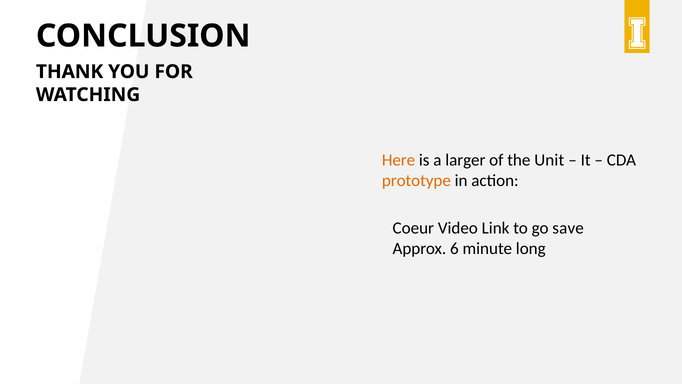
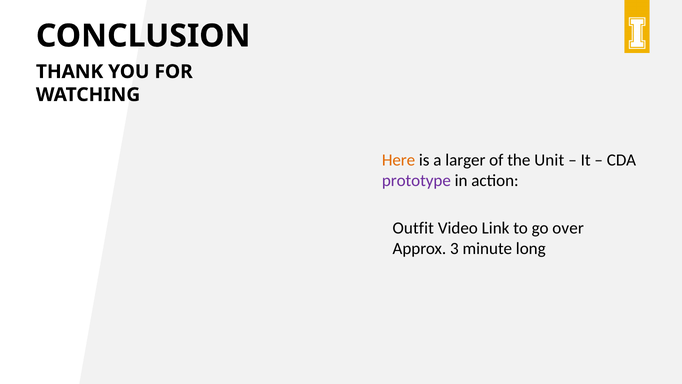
prototype colour: orange -> purple
Coeur: Coeur -> Outfit
save: save -> over
6: 6 -> 3
